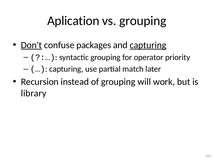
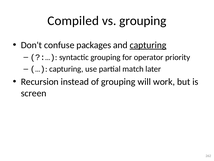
Aplication: Aplication -> Compiled
Don't underline: present -> none
library: library -> screen
